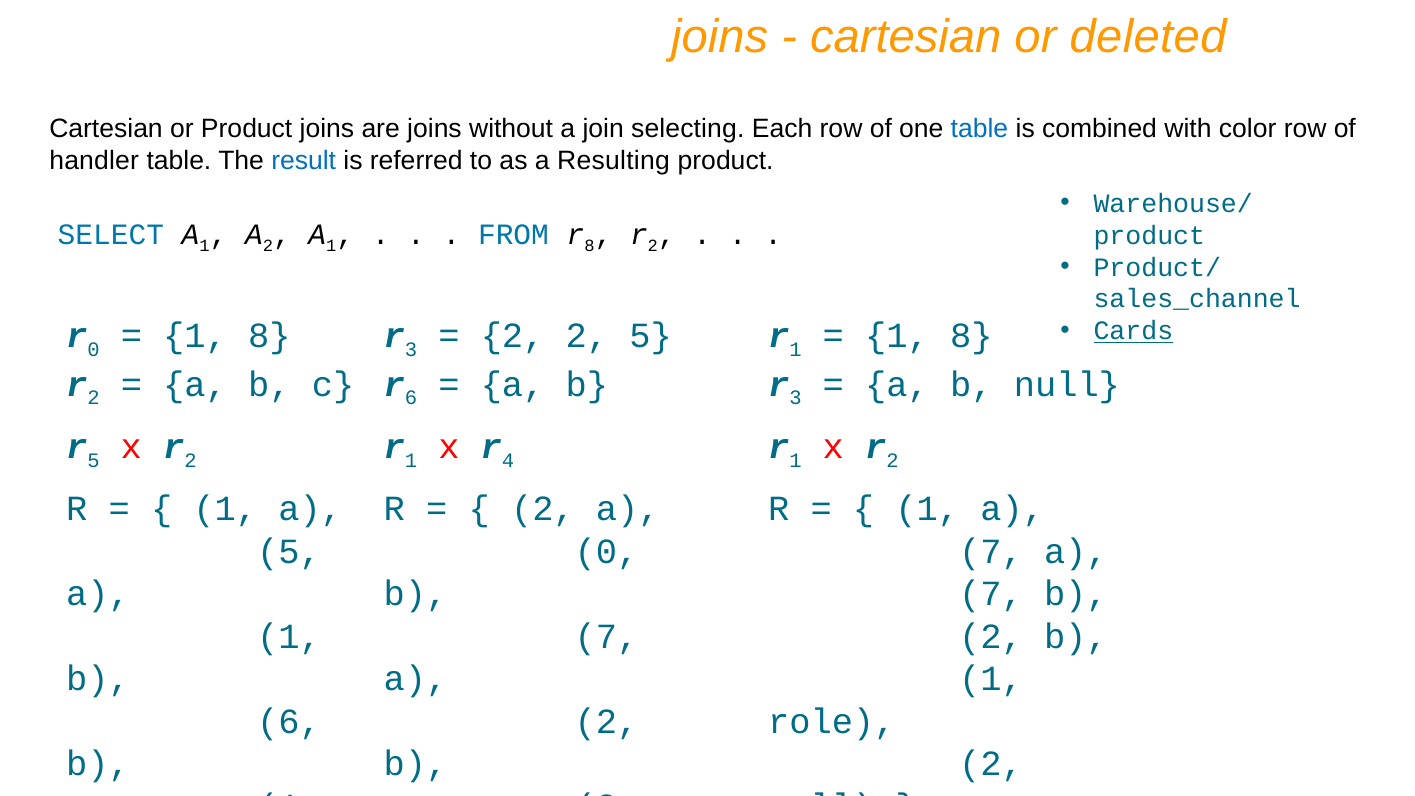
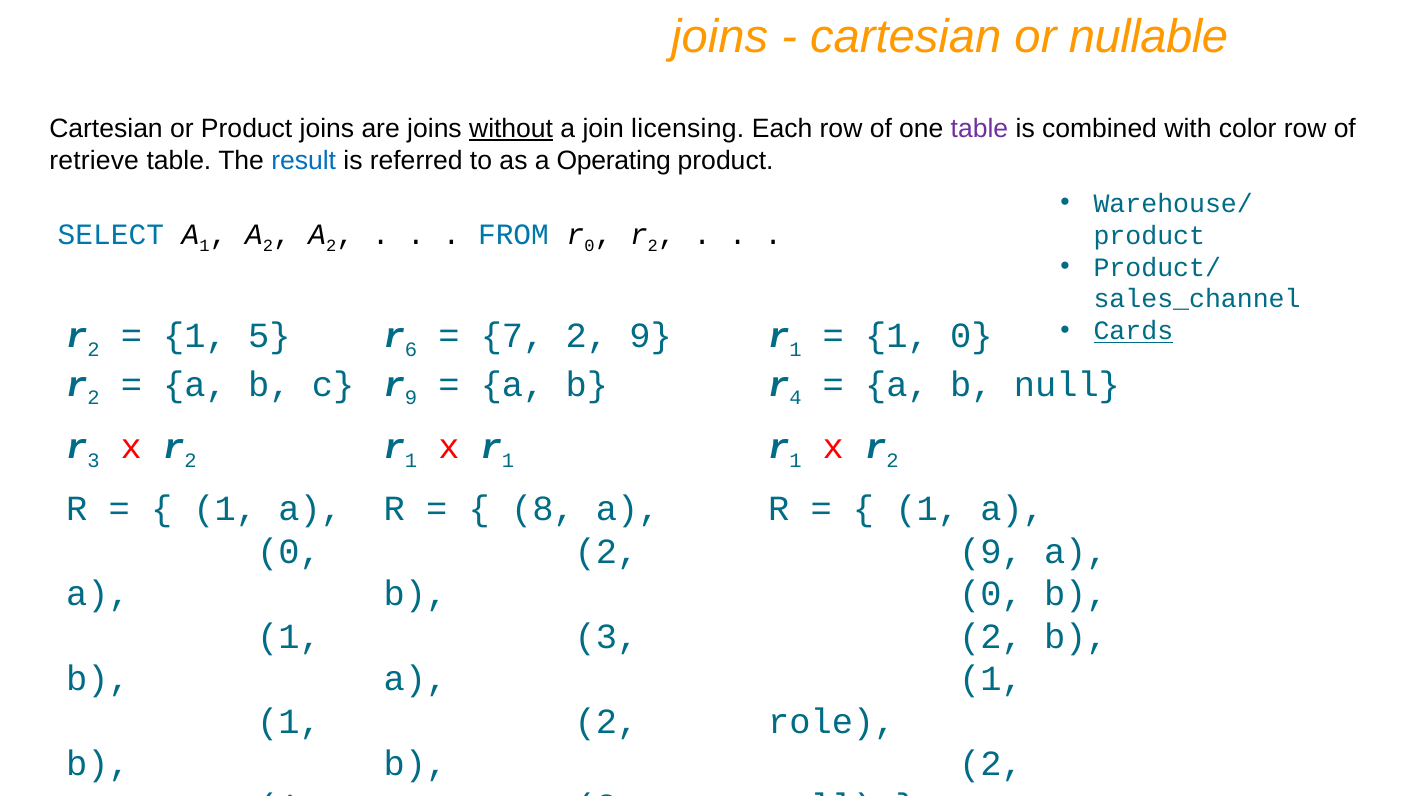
deleted: deleted -> nullable
without underline: none -> present
selecting: selecting -> licensing
table at (979, 129) colour: blue -> purple
handler: handler -> retrieve
Resulting: Resulting -> Operating
1 at (331, 246): 1 -> 2
r 8: 8 -> 0
0 at (93, 350): 0 -> 2
8 at (269, 336): 8 -> 5
3 at (411, 350): 3 -> 6
2 at (513, 336): 2 -> 7
2 5: 5 -> 9
8 at (971, 336): 8 -> 0
r 6: 6 -> 9
3 at (795, 398): 3 -> 4
r 5: 5 -> 3
x r 4: 4 -> 1
2 at (543, 509): 2 -> 8
5 at (289, 552): 5 -> 0
0 at (607, 552): 0 -> 2
7 at (991, 552): 7 -> 9
7 at (991, 594): 7 -> 0
7 at (607, 637): 7 -> 3
6 at (289, 721): 6 -> 1
